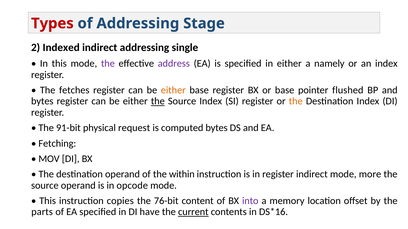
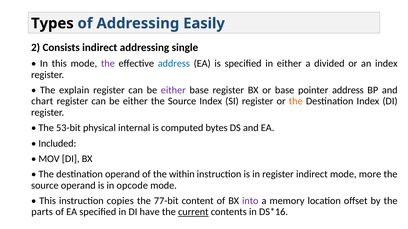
Types colour: red -> black
Stage: Stage -> Easily
Indexed: Indexed -> Consists
address at (174, 64) colour: purple -> blue
namely: namely -> divided
fetches: fetches -> explain
either at (173, 90) colour: orange -> purple
pointer flushed: flushed -> address
bytes at (42, 102): bytes -> chart
the at (158, 102) underline: present -> none
91-bit: 91-bit -> 53-bit
request: request -> internal
Fetching: Fetching -> Included
76-bit: 76-bit -> 77-bit
